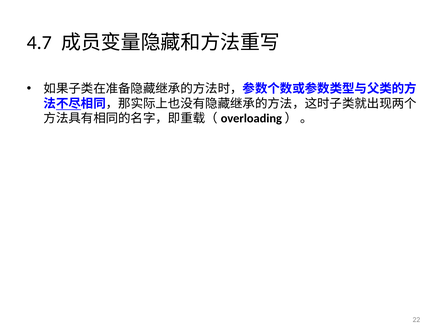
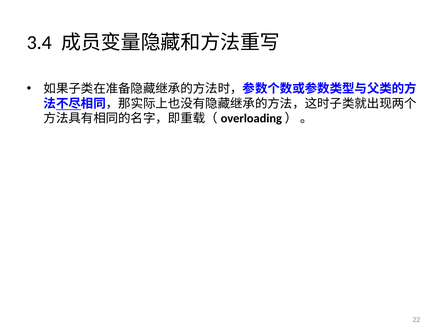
4.7: 4.7 -> 3.4
